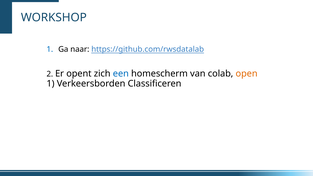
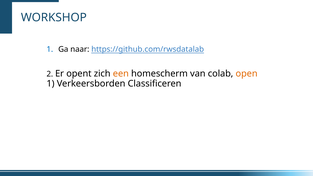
een colour: blue -> orange
